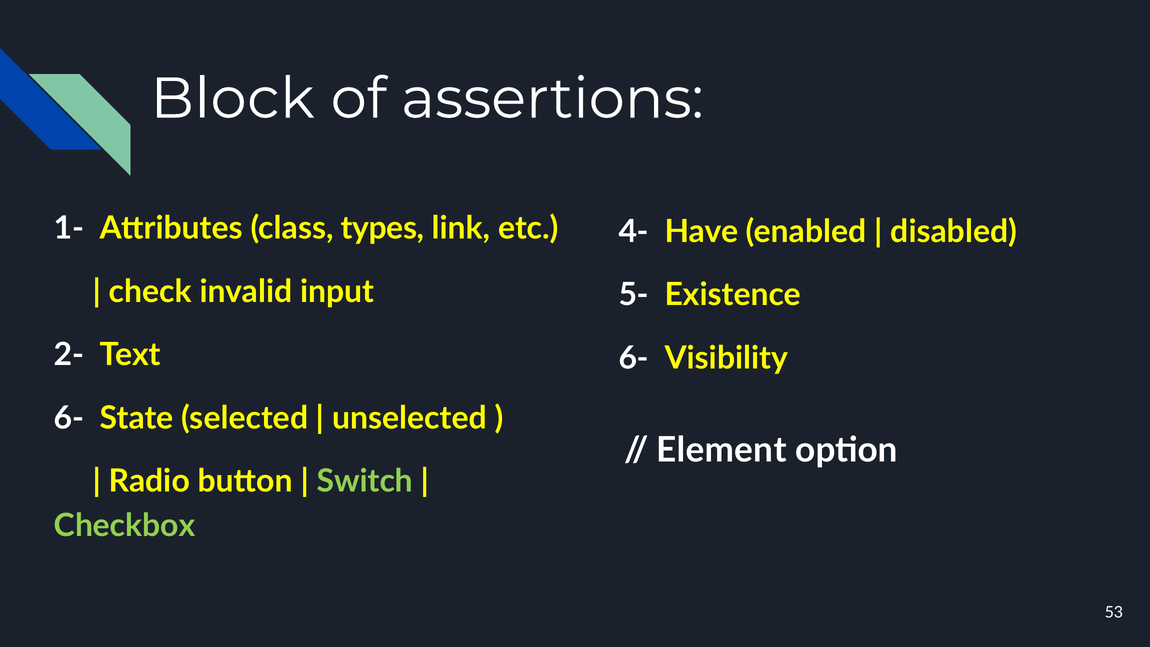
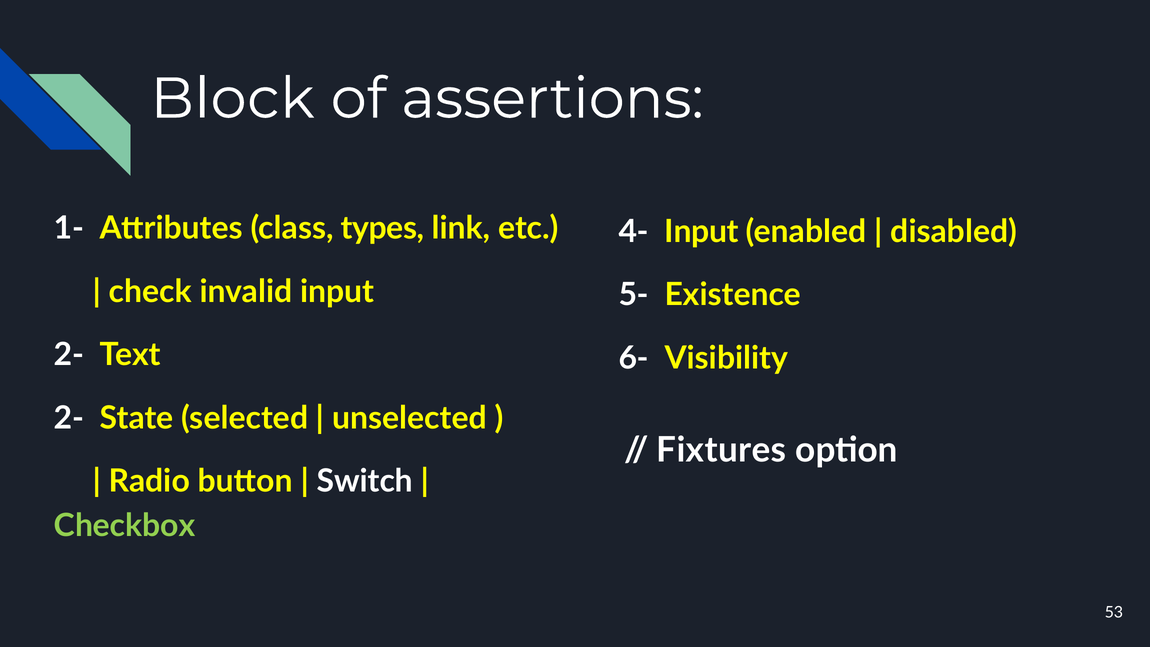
4- Have: Have -> Input
6- at (69, 418): 6- -> 2-
Element: Element -> Fixtures
Switch colour: light green -> white
